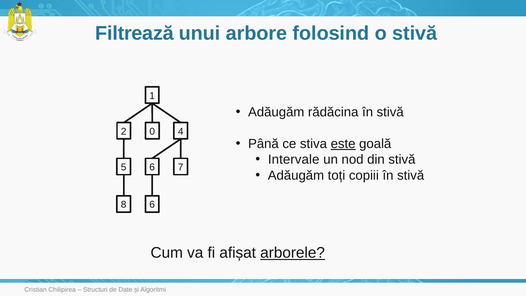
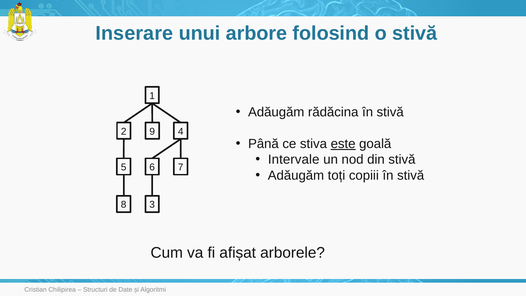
Filtrează: Filtrează -> Inserare
0: 0 -> 9
8 6: 6 -> 3
arborele underline: present -> none
